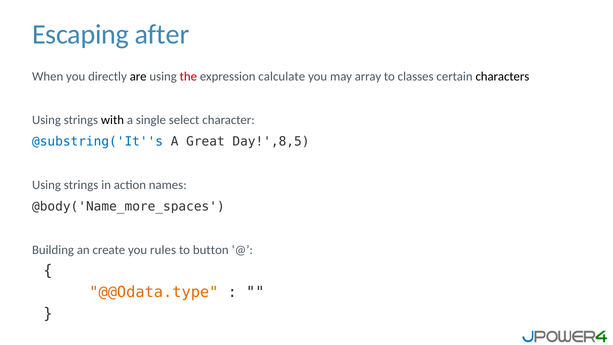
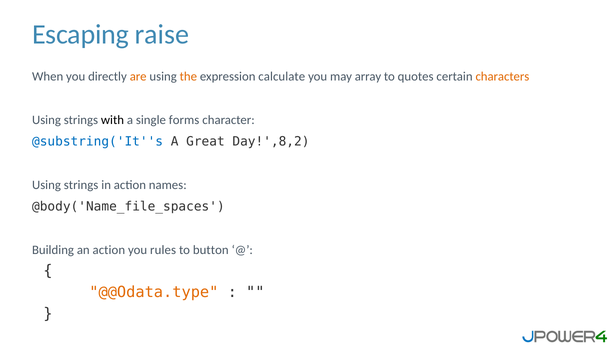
after: after -> raise
are colour: black -> orange
the colour: red -> orange
classes: classes -> quotes
characters colour: black -> orange
select: select -> forms
Day!',8,5: Day!',8,5 -> Day!',8,2
@body('Name_more_spaces: @body('Name_more_spaces -> @body('Name_file_spaces
an create: create -> action
